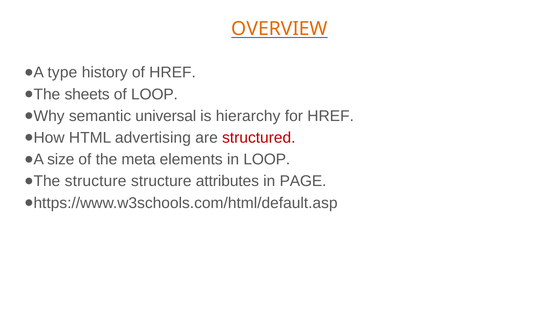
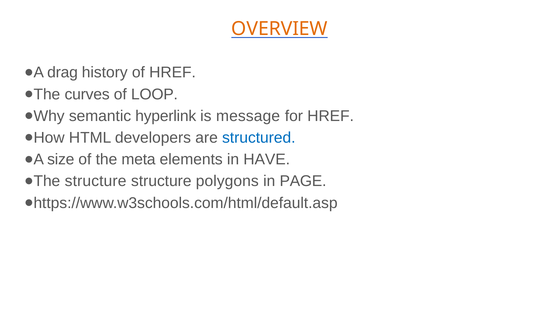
type: type -> drag
sheets: sheets -> curves
universal: universal -> hyperlink
hierarchy: hierarchy -> message
advertising: advertising -> developers
structured colour: red -> blue
in LOOP: LOOP -> HAVE
attributes: attributes -> polygons
